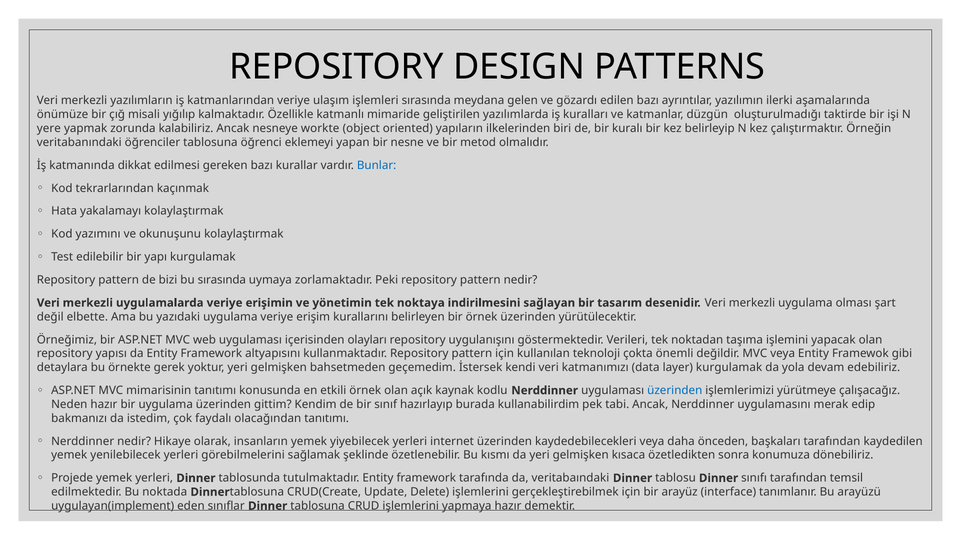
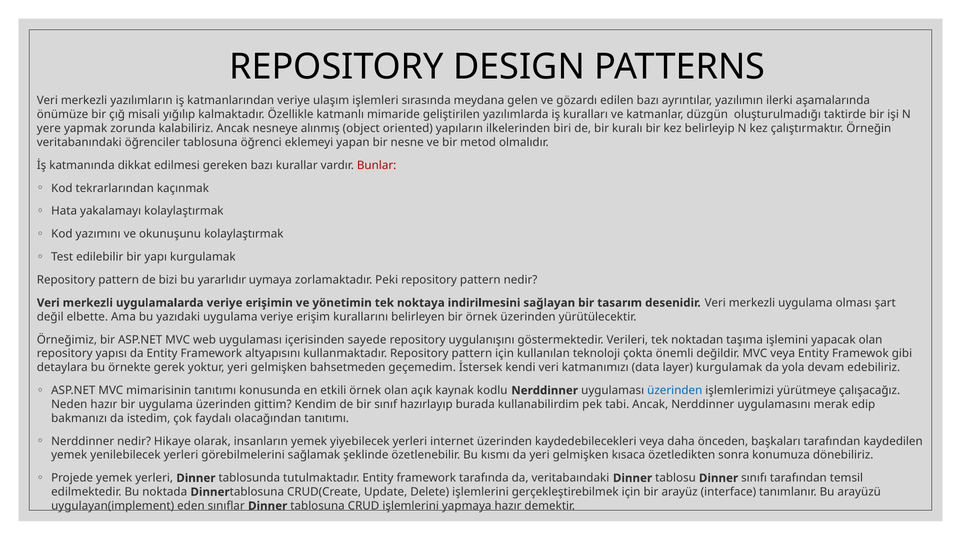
workte: workte -> alınmış
Bunlar colour: blue -> red
bu sırasında: sırasında -> yararlıdır
olayları: olayları -> sayede
